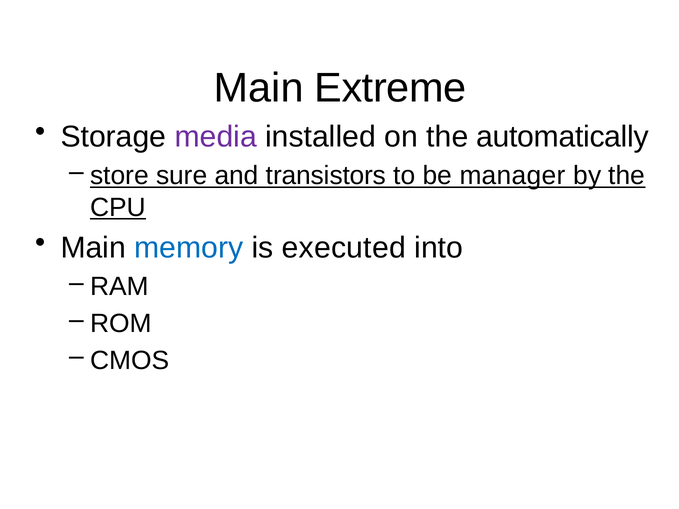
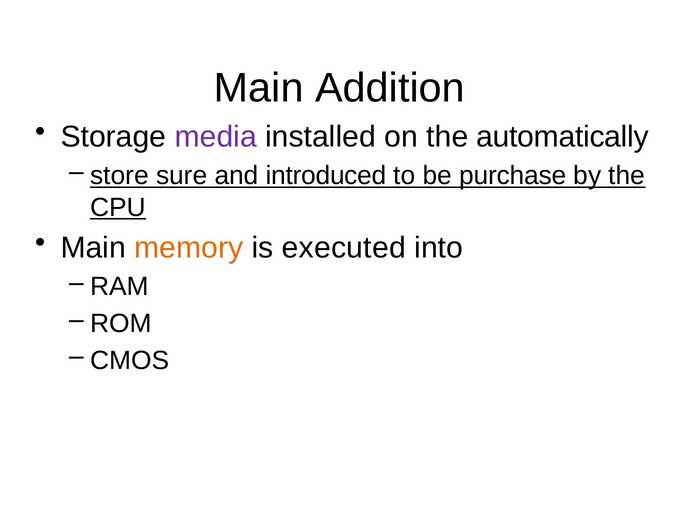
Extreme: Extreme -> Addition
transistors: transistors -> introduced
manager: manager -> purchase
memory colour: blue -> orange
